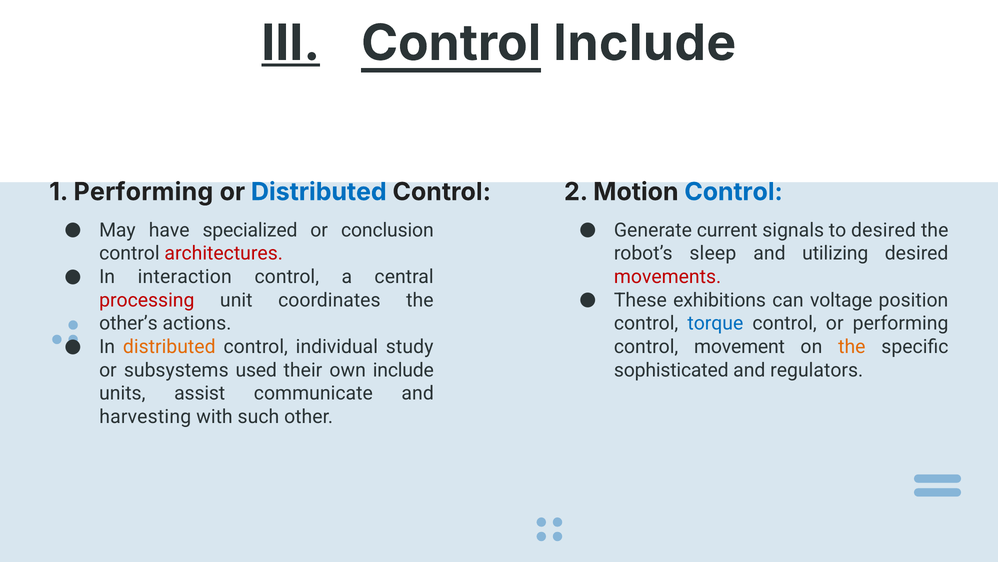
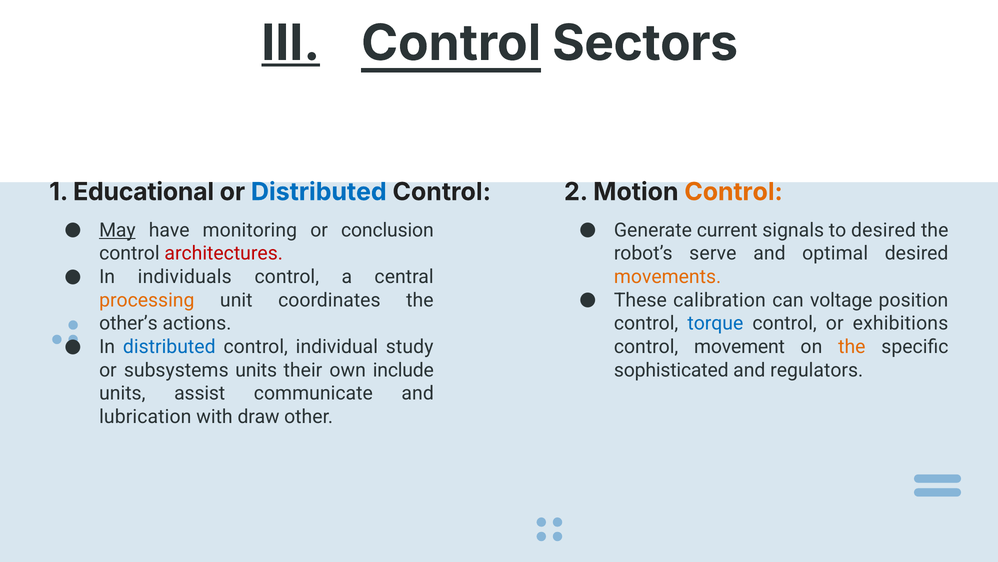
Include at (645, 43): Include -> Sectors
1 Performing: Performing -> Educational
Control at (734, 192) colour: blue -> orange
May underline: none -> present
specialized: specialized -> monitoring
sleep: sleep -> serve
utilizing: utilizing -> optimal
interaction: interaction -> individuals
movements colour: red -> orange
exhibitions: exhibitions -> calibration
processing colour: red -> orange
or performing: performing -> exhibitions
distributed at (169, 346) colour: orange -> blue
subsystems used: used -> units
harvesting: harvesting -> lubrication
such: such -> draw
